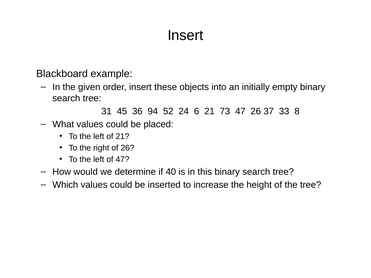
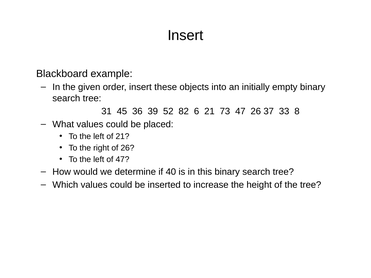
94: 94 -> 39
24: 24 -> 82
